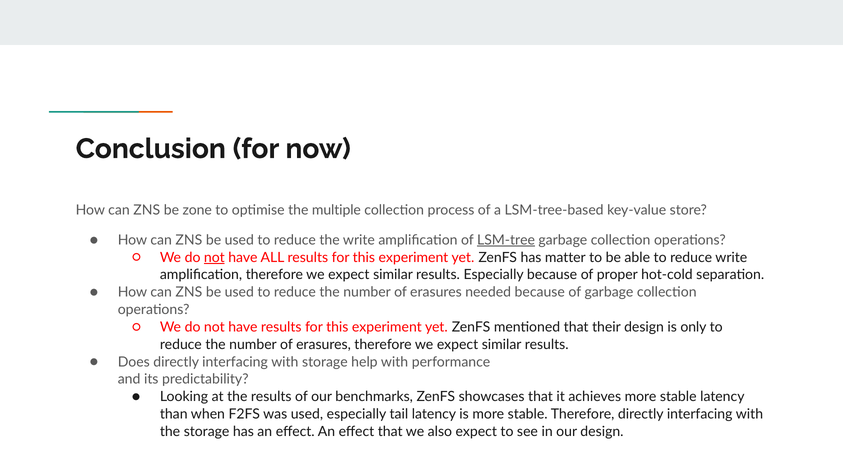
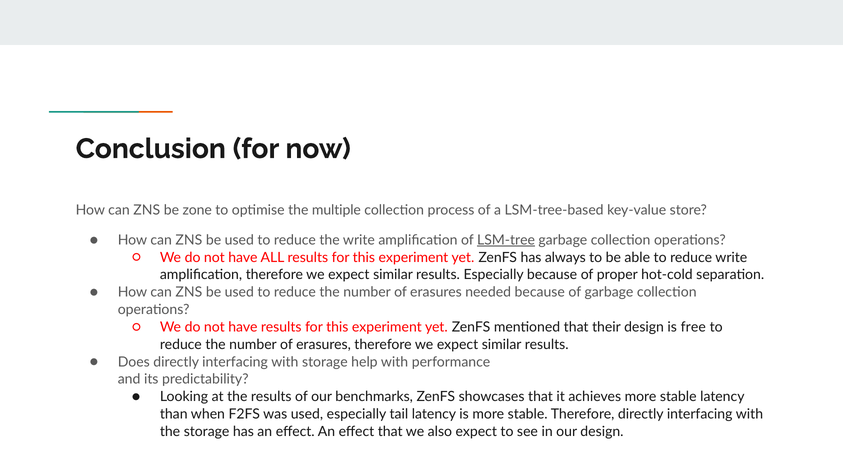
not at (214, 258) underline: present -> none
matter: matter -> always
only: only -> free
